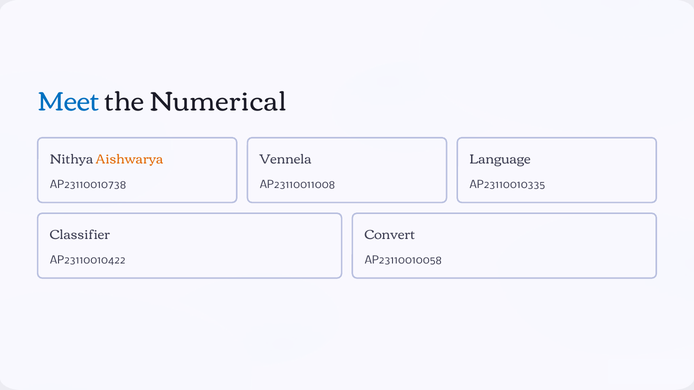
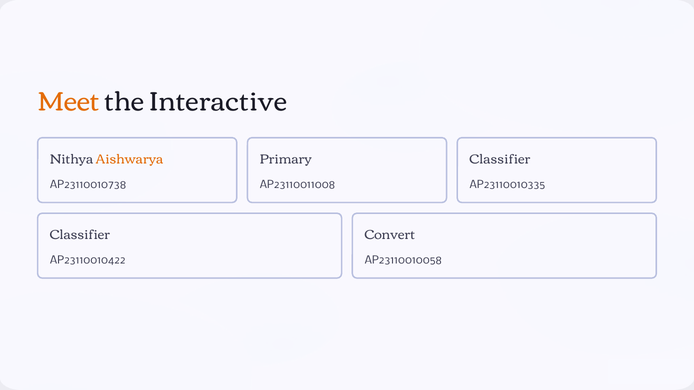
Meet colour: blue -> orange
Numerical: Numerical -> Interactive
Vennela: Vennela -> Primary
Language at (500, 160): Language -> Classifier
